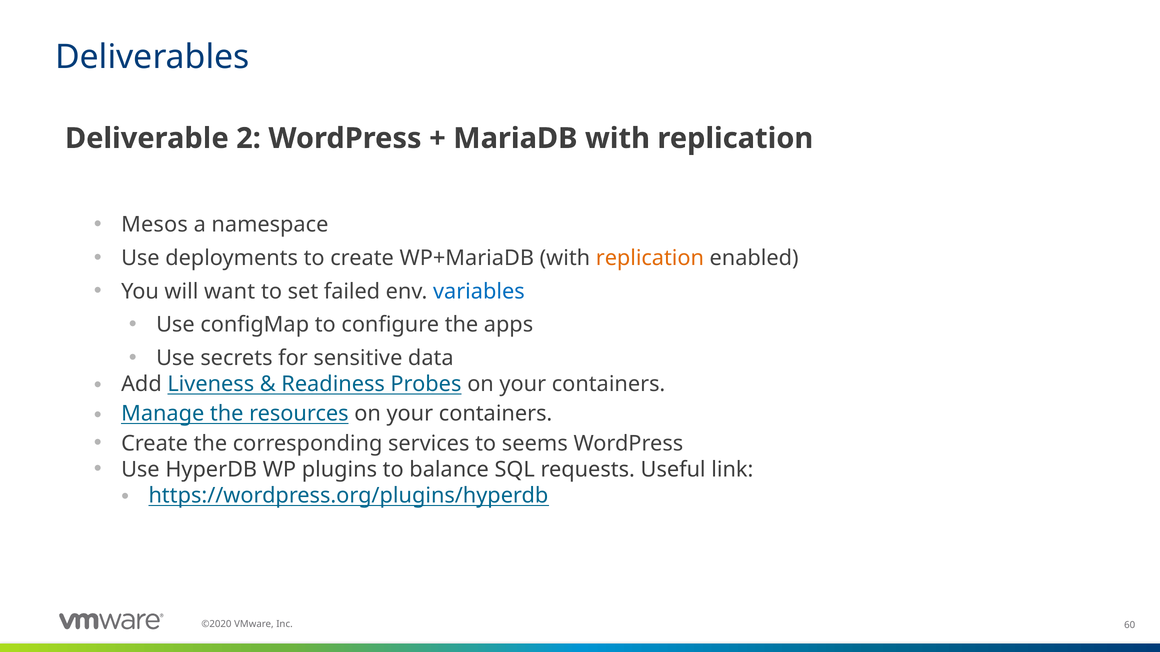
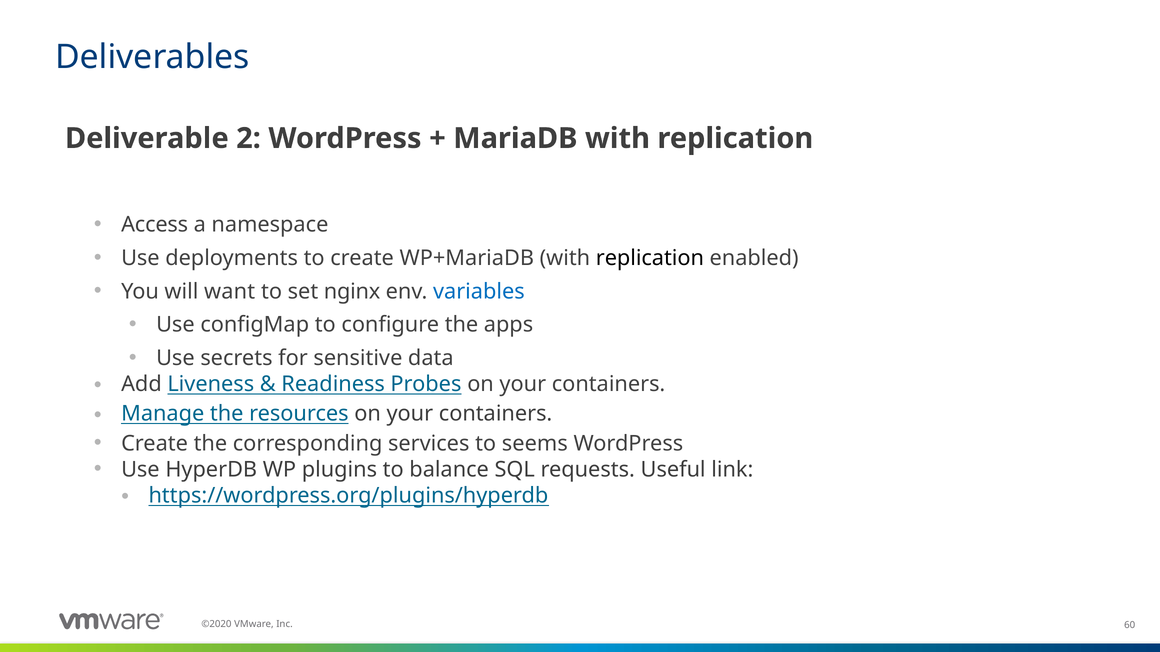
Mesos: Mesos -> Access
replication at (650, 258) colour: orange -> black
failed: failed -> nginx
